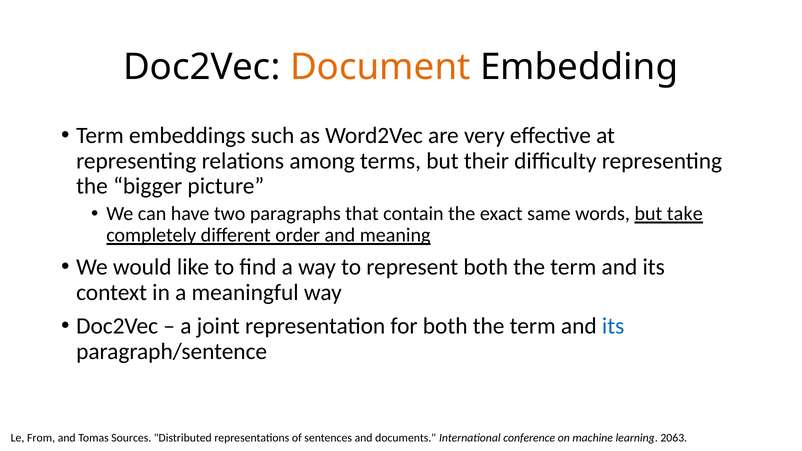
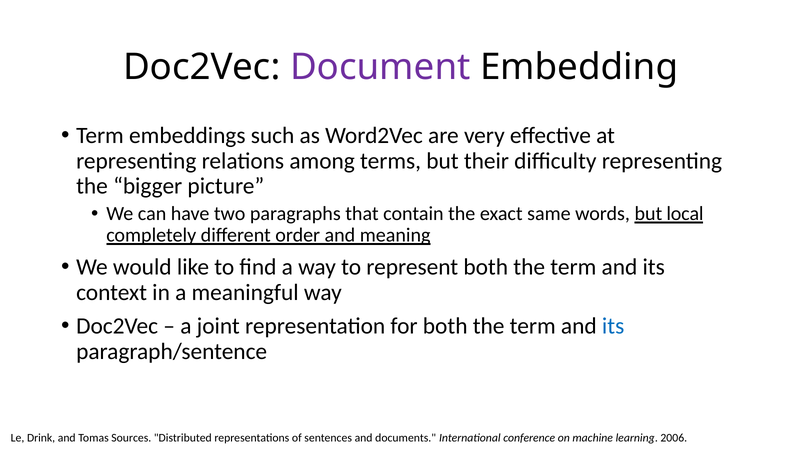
Document colour: orange -> purple
take: take -> local
From: From -> Drink
2063: 2063 -> 2006
